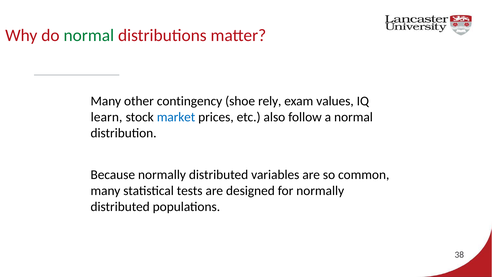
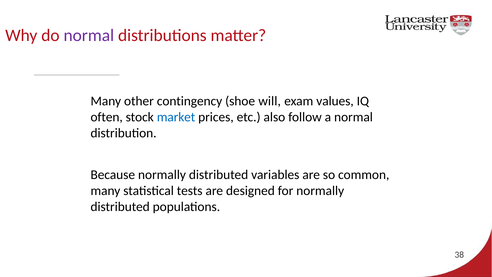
normal at (89, 35) colour: green -> purple
rely: rely -> will
learn: learn -> often
